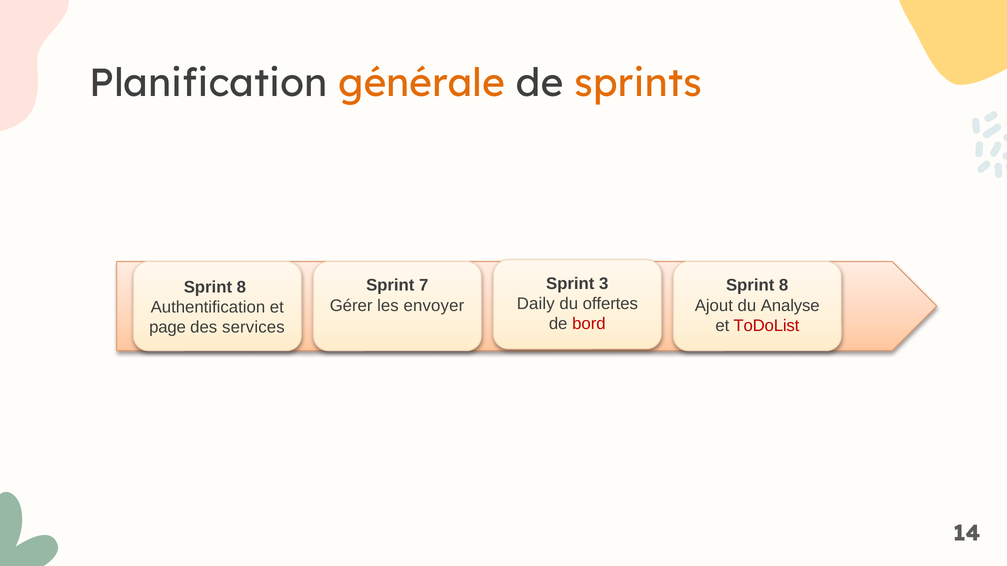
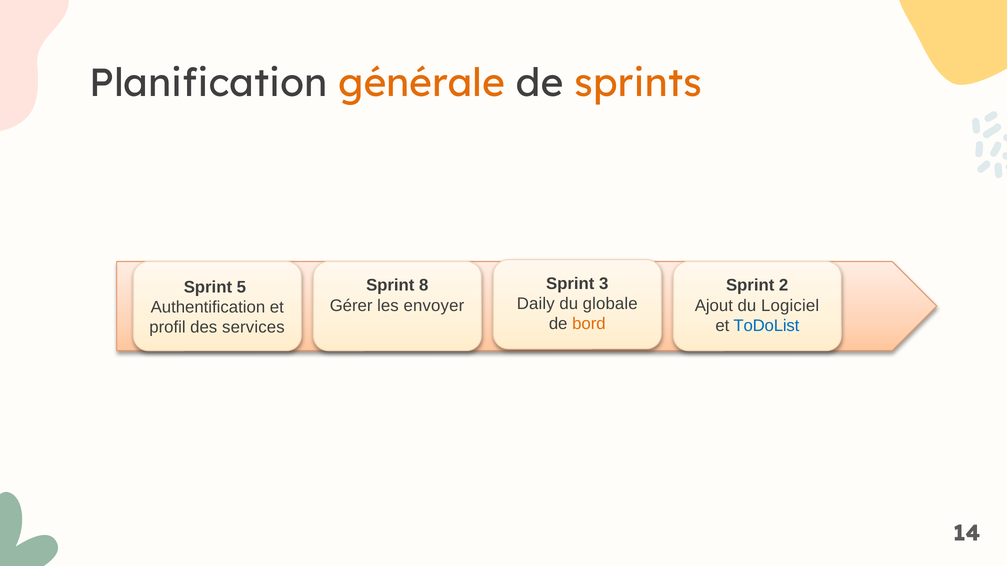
7: 7 -> 8
8 at (784, 286): 8 -> 2
8 at (241, 287): 8 -> 5
offertes: offertes -> globale
Analyse: Analyse -> Logiciel
bord colour: red -> orange
ToDoList colour: red -> blue
page: page -> profil
